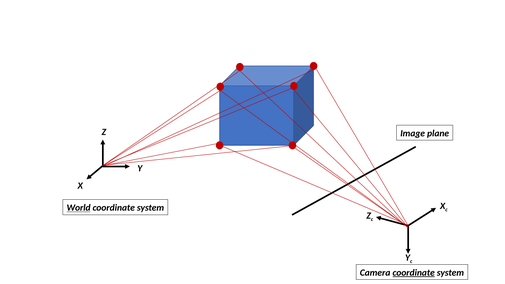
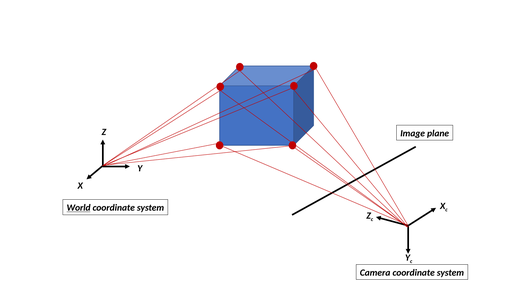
coordinate at (414, 273) underline: present -> none
